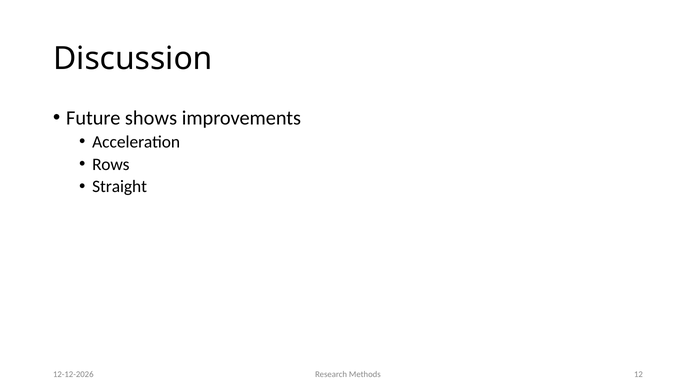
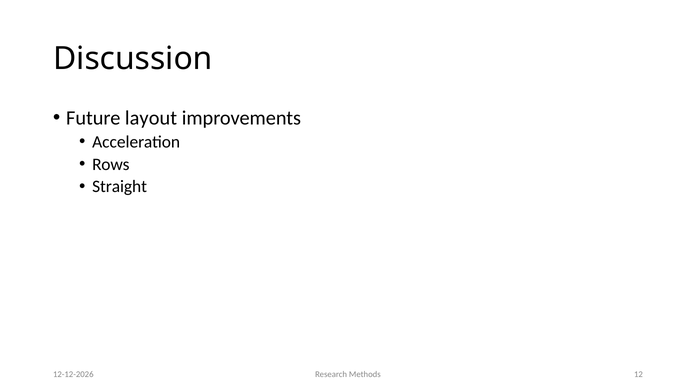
shows: shows -> layout
